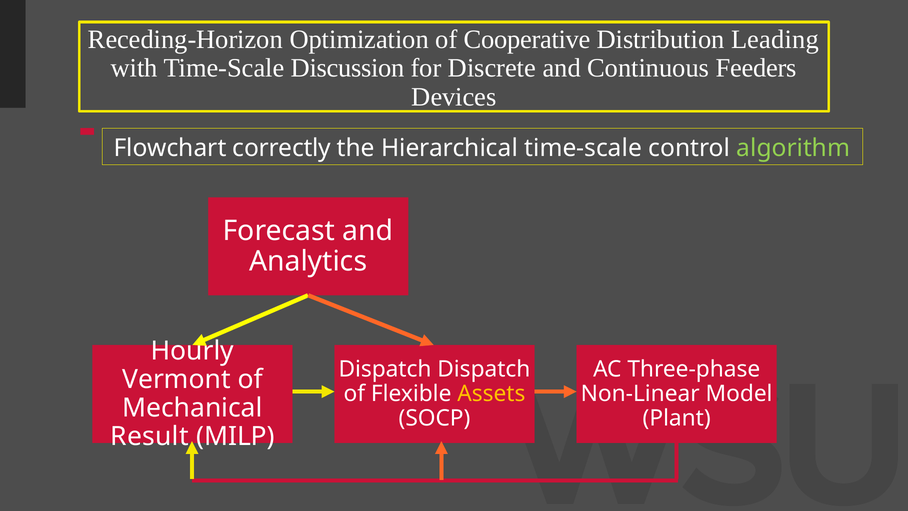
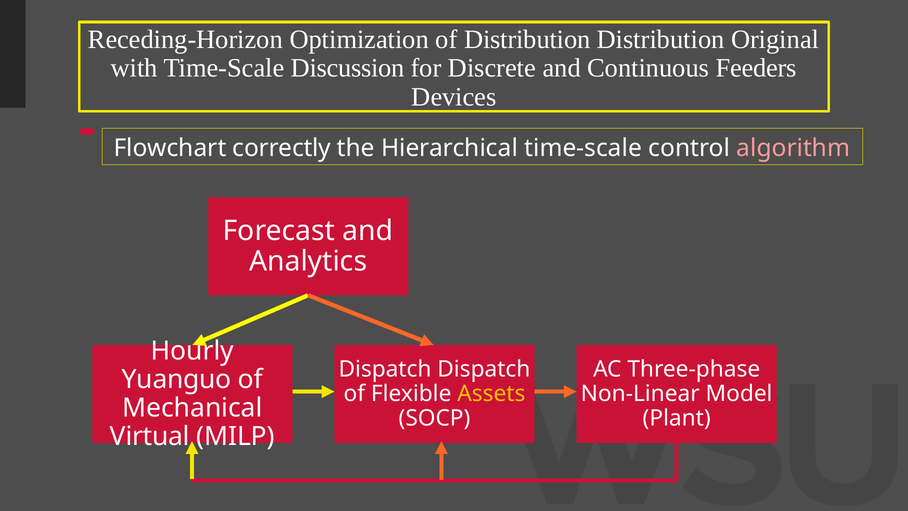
of Cooperative: Cooperative -> Distribution
Leading: Leading -> Original
algorithm colour: light green -> pink
Vermont: Vermont -> Yuanguo
Result: Result -> Virtual
